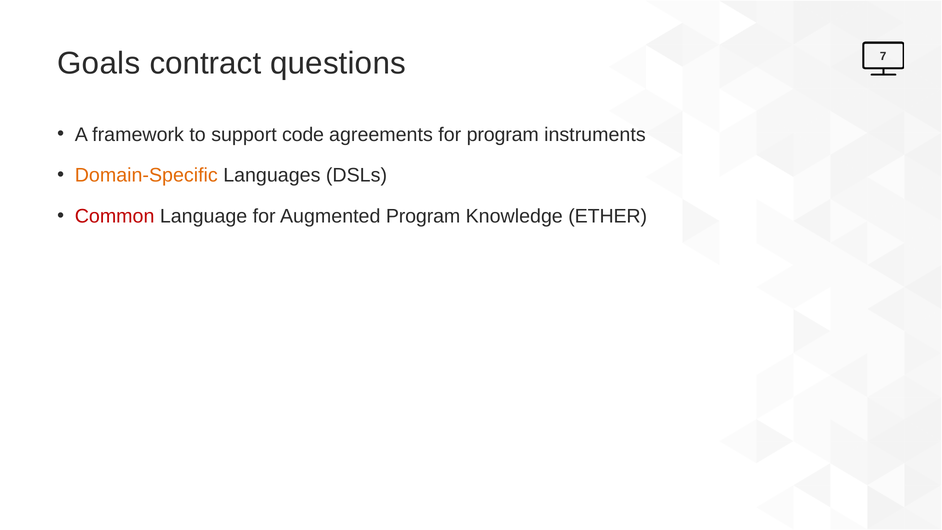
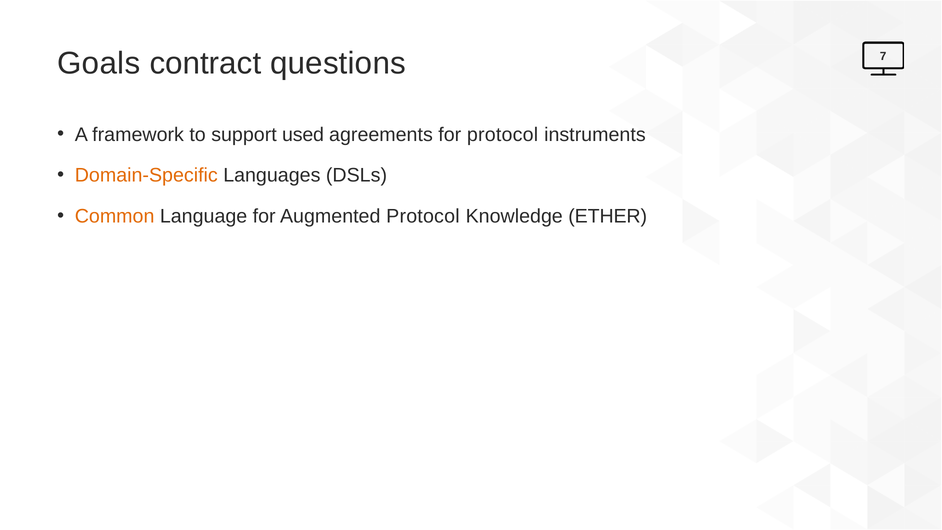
code: code -> used
for program: program -> protocol
Common colour: red -> orange
Augmented Program: Program -> Protocol
